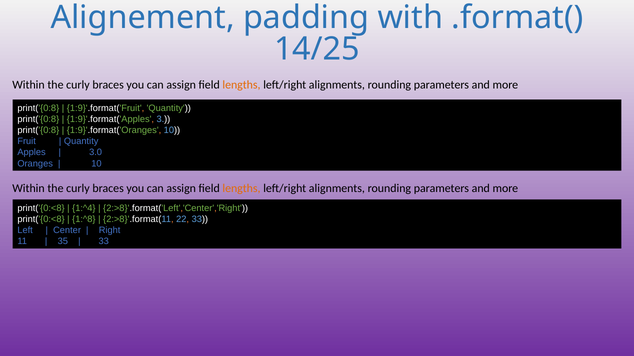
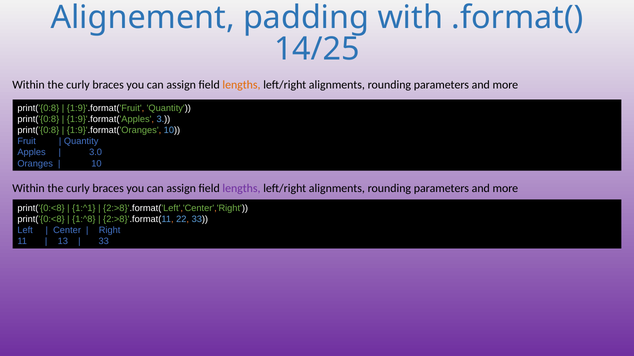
lengths at (241, 189) colour: orange -> purple
1:^4: 1:^4 -> 1:^1
35: 35 -> 13
